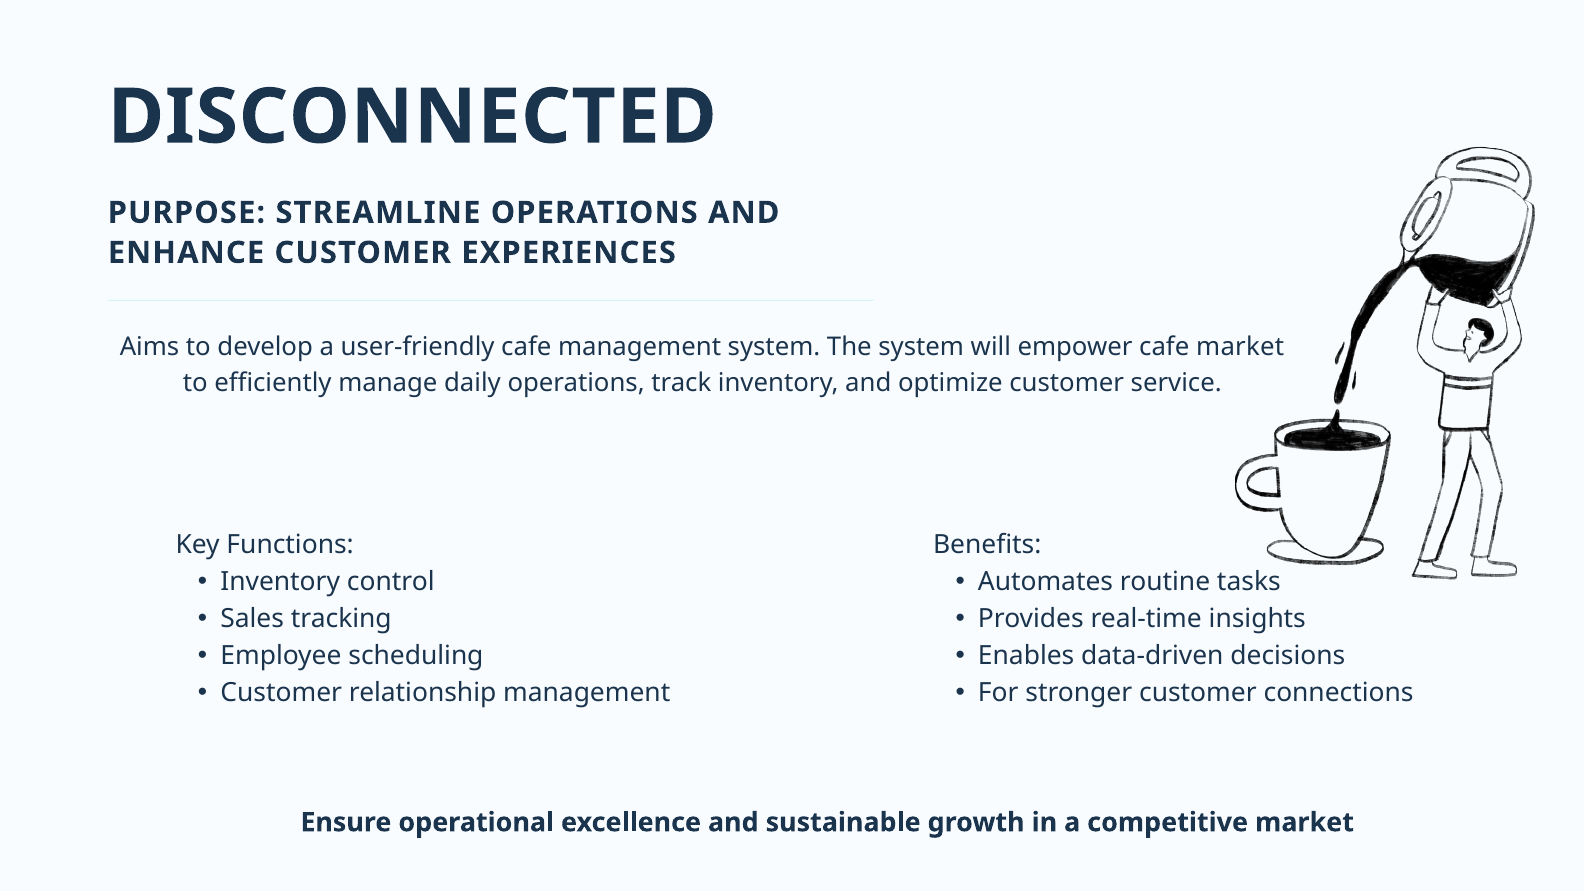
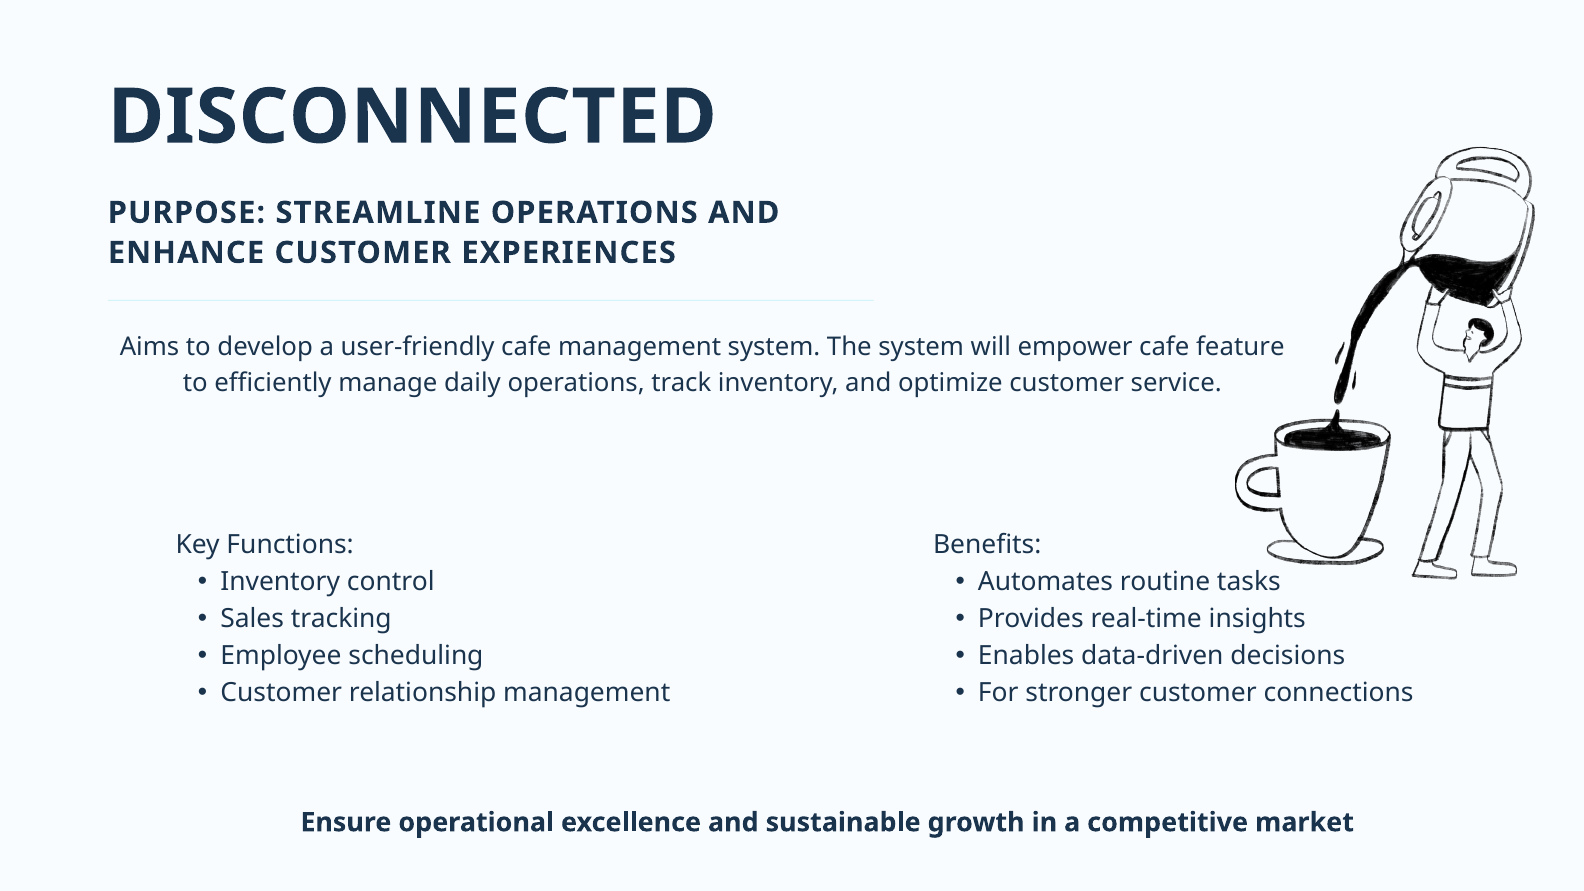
cafe market: market -> feature
